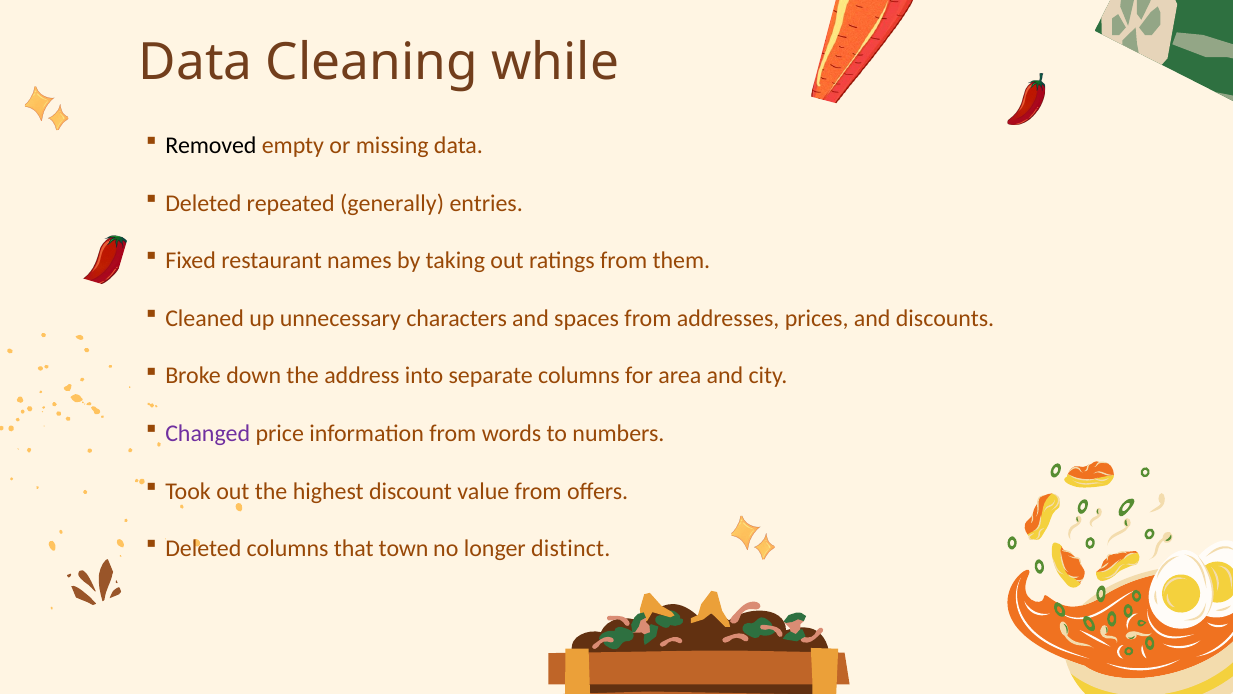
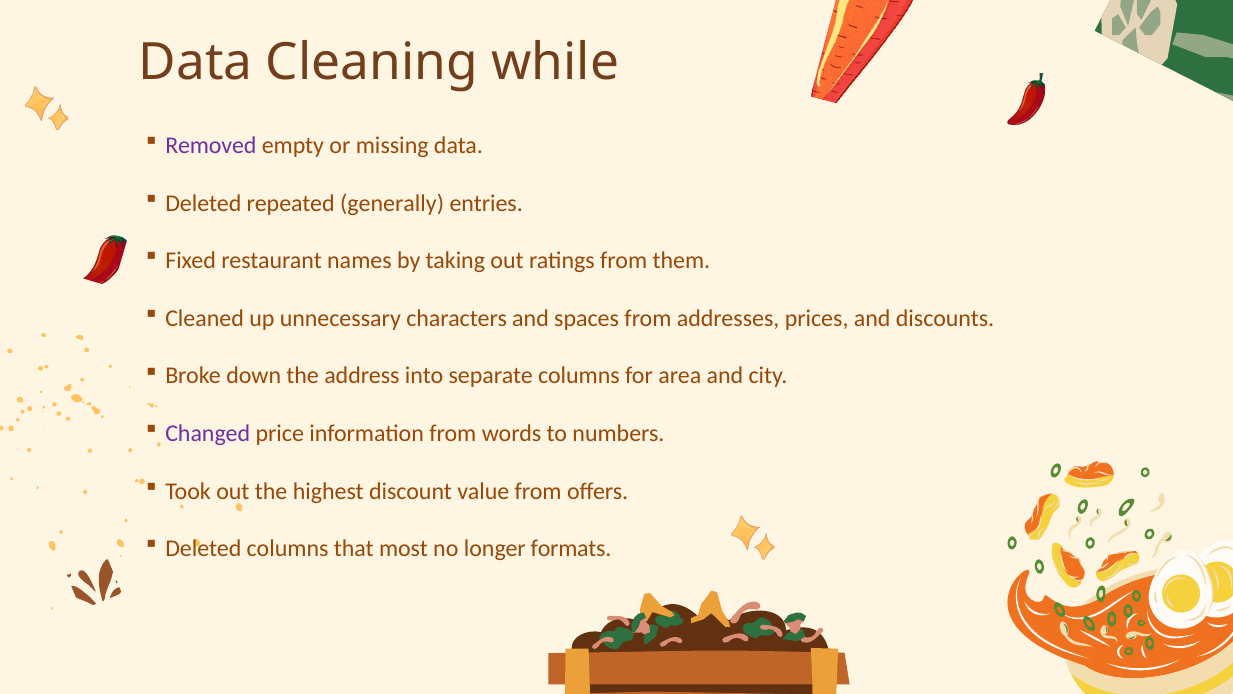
Removed colour: black -> purple
town: town -> most
distinct: distinct -> formats
